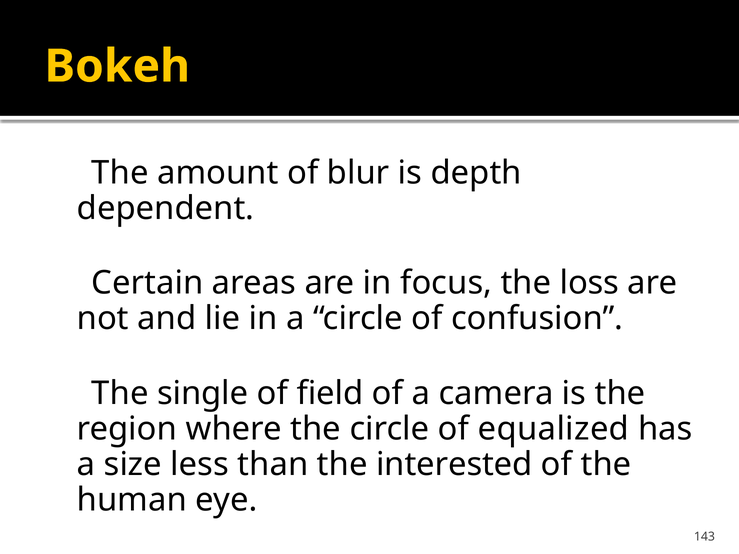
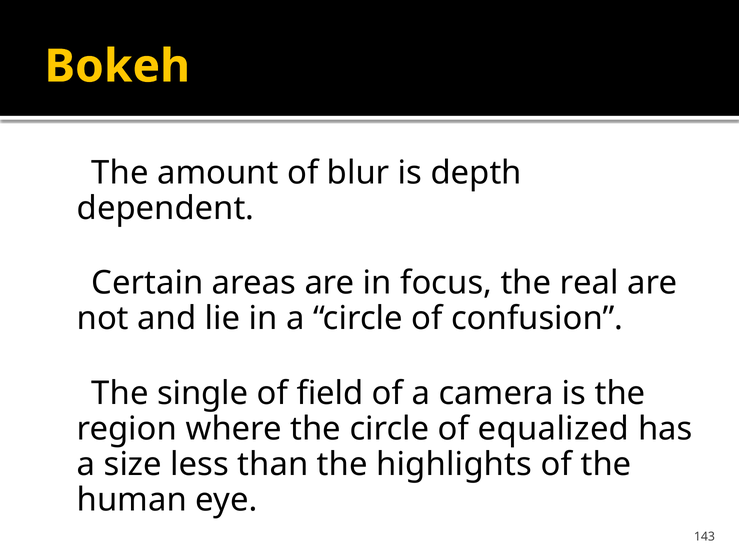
loss: loss -> real
interested: interested -> highlights
